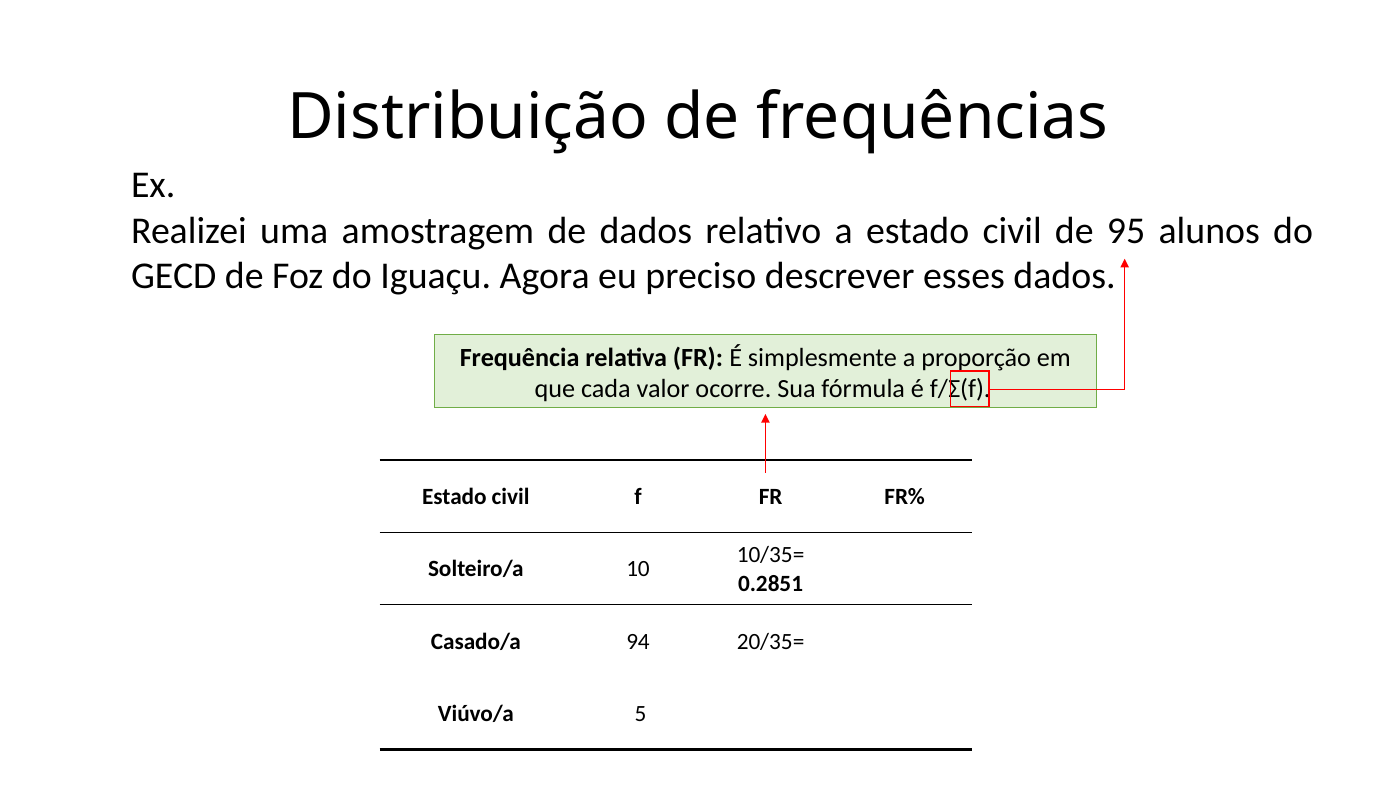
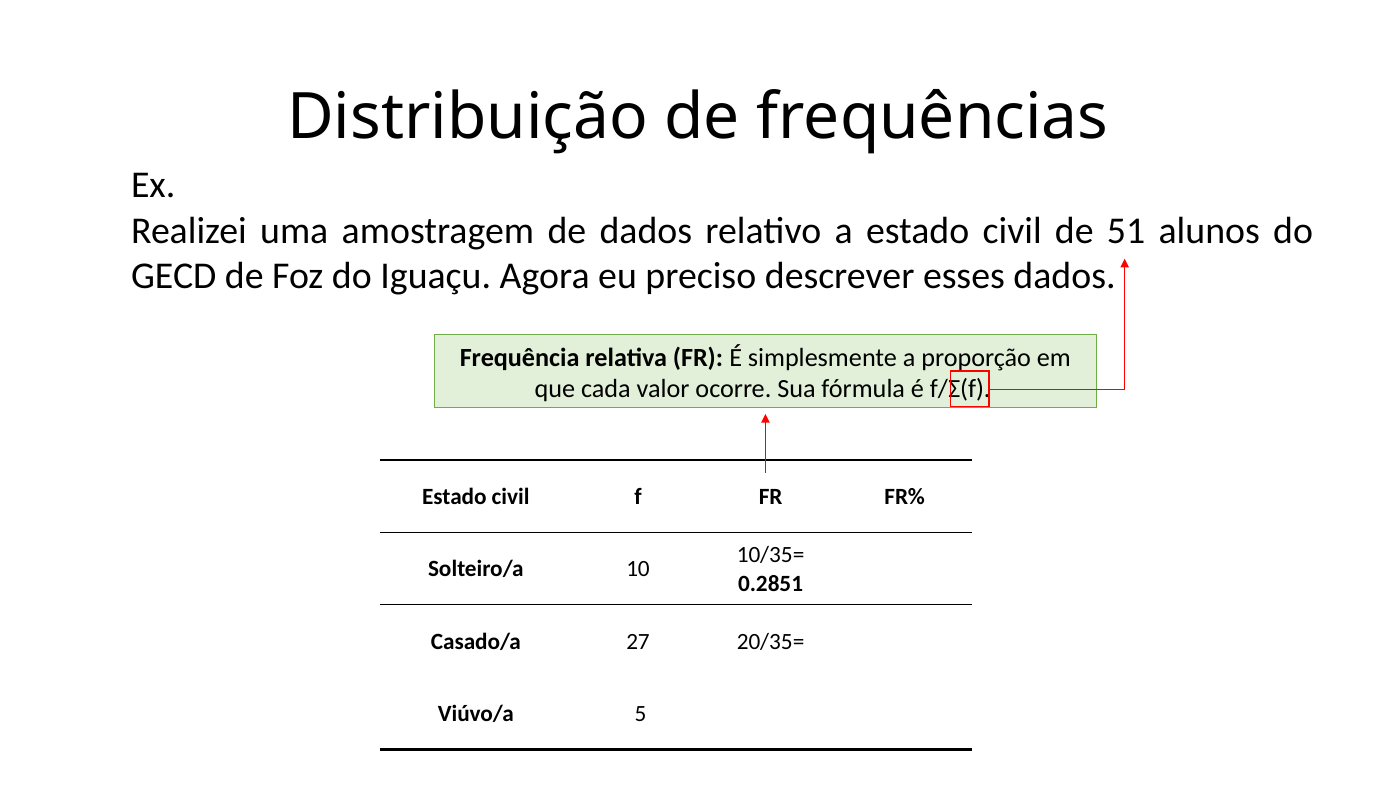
95: 95 -> 51
94: 94 -> 27
